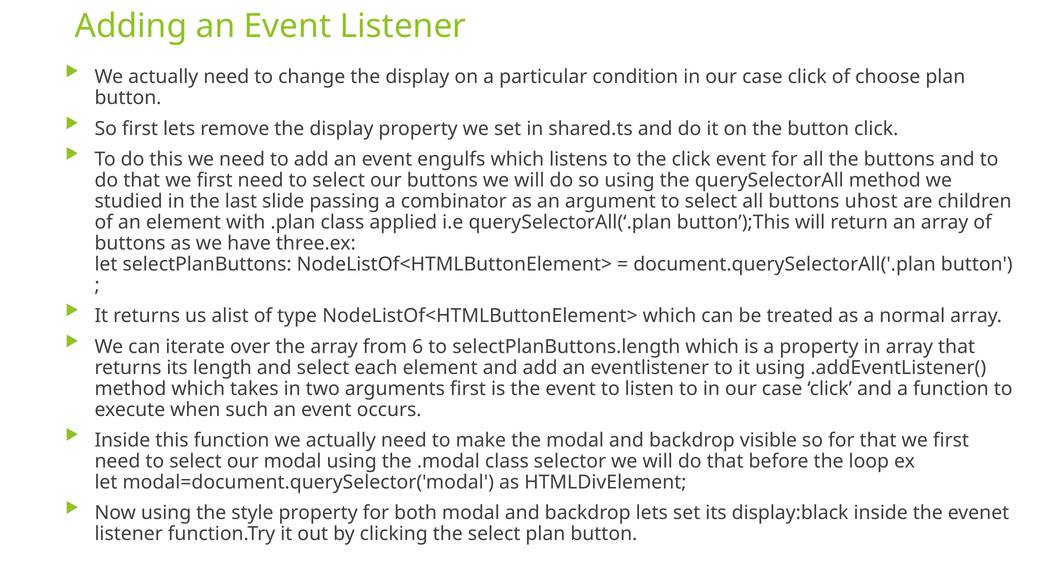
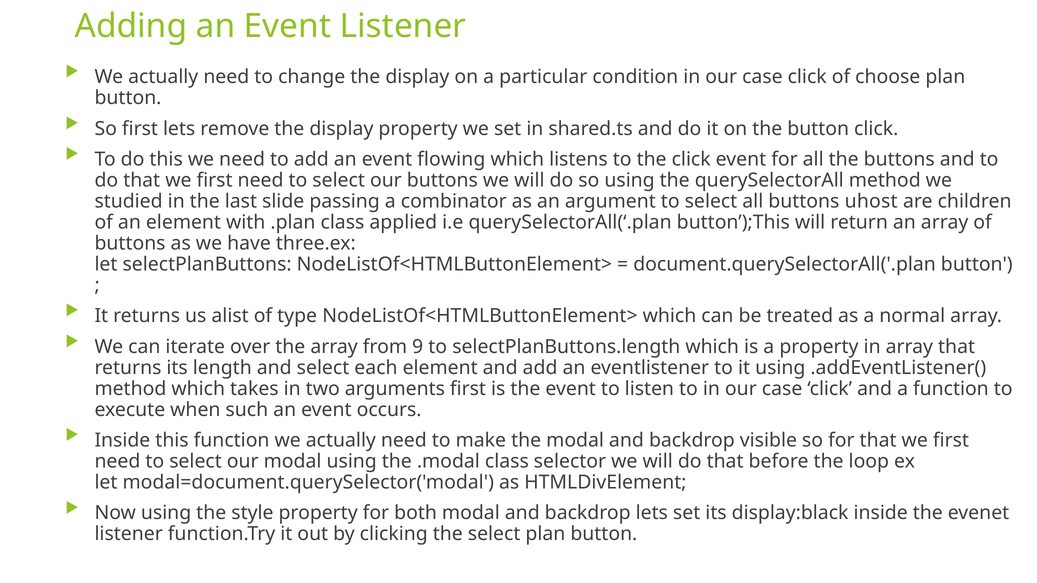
engulfs: engulfs -> flowing
6: 6 -> 9
